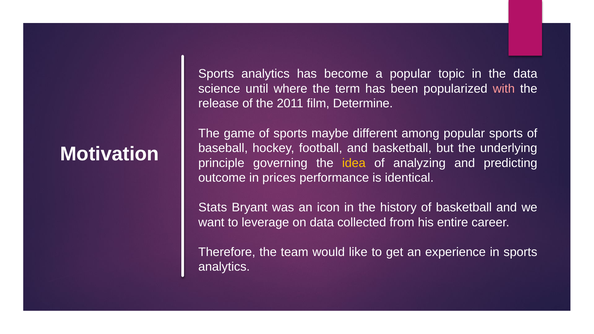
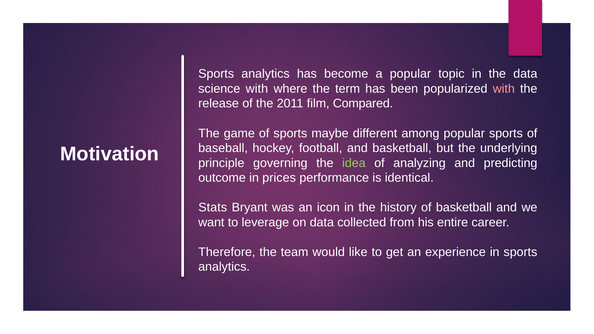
science until: until -> with
Determine: Determine -> Compared
idea colour: yellow -> light green
